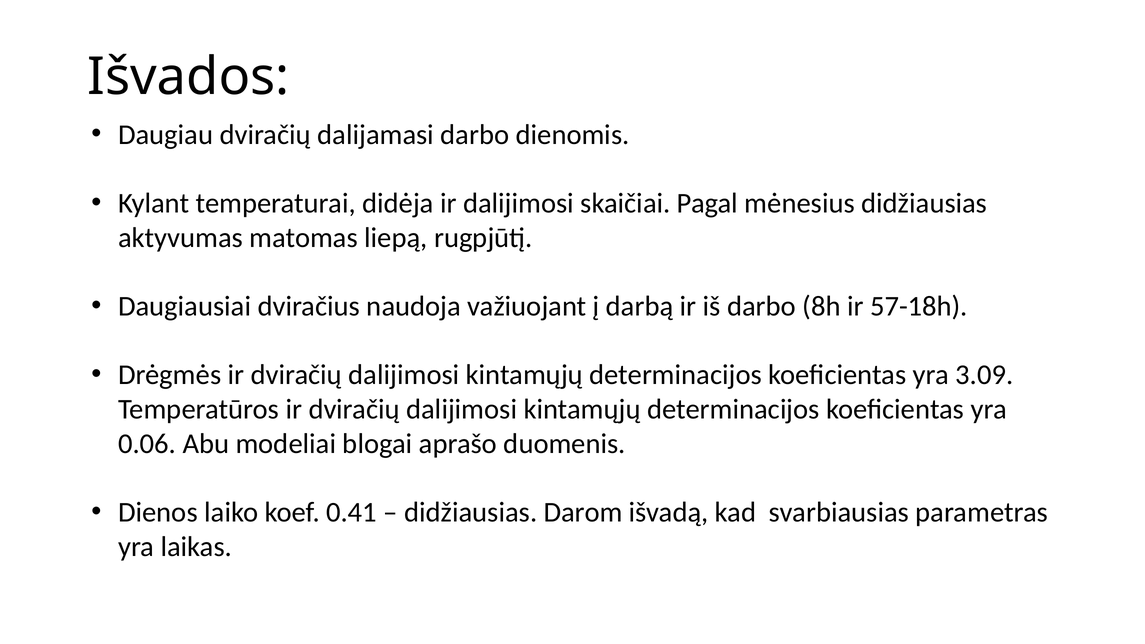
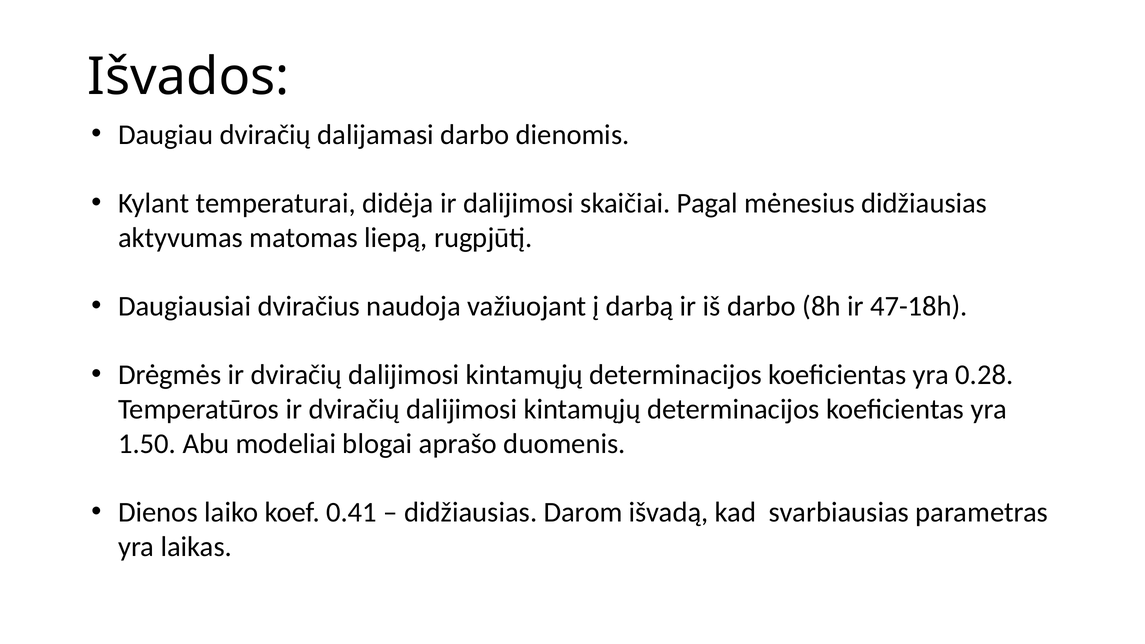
57-18h: 57-18h -> 47-18h
3.09: 3.09 -> 0.28
0.06: 0.06 -> 1.50
